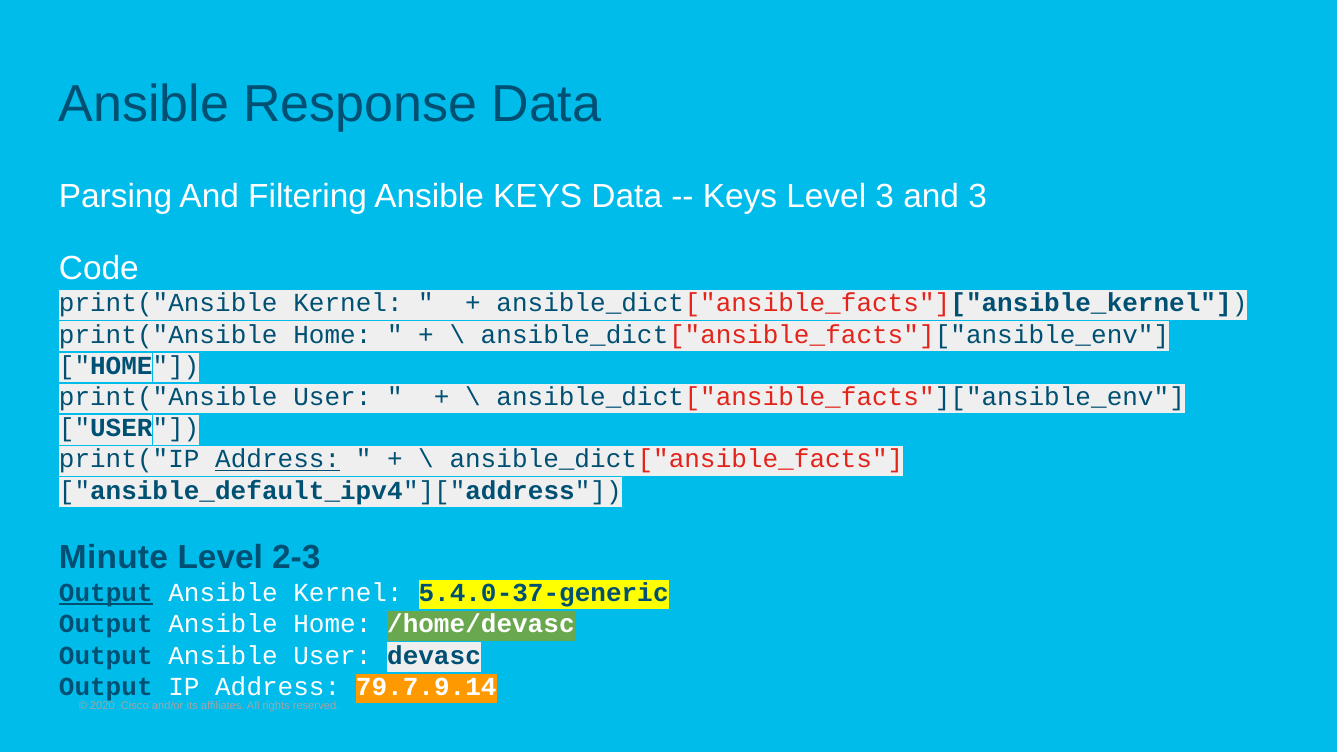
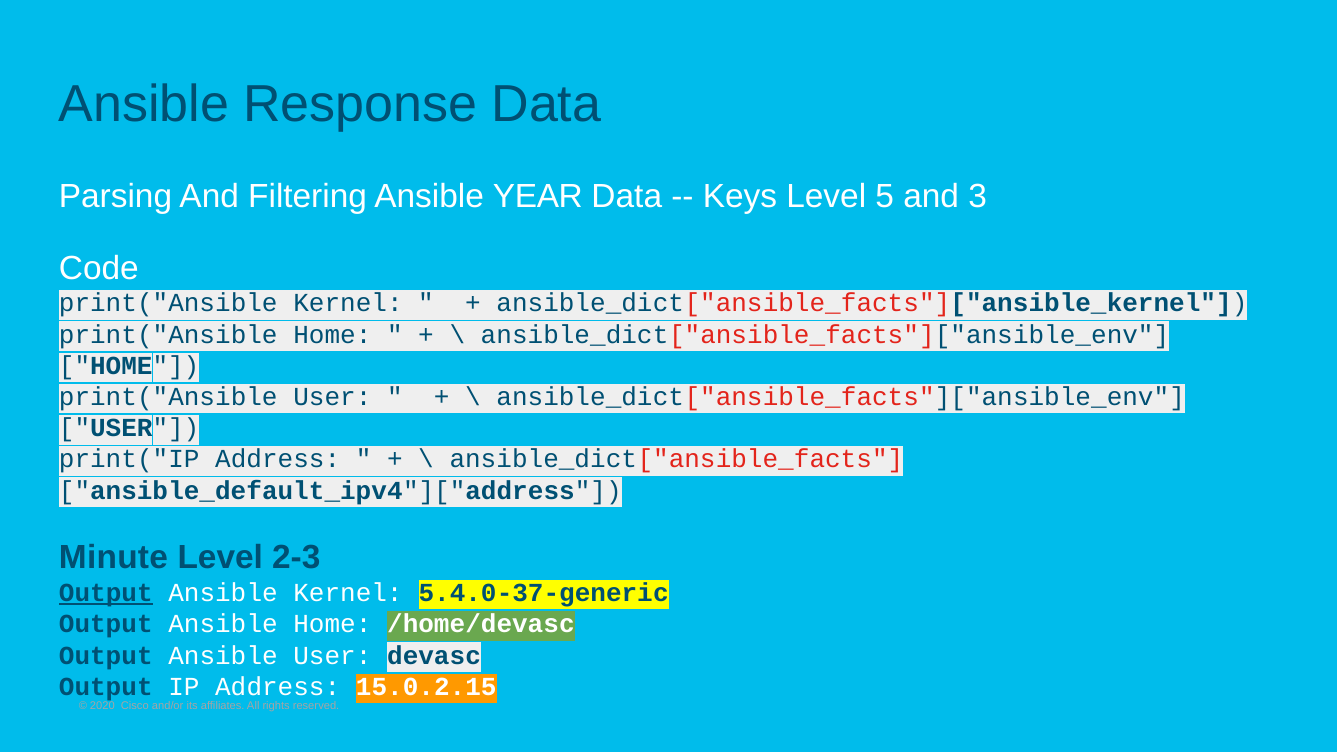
Ansible KEYS: KEYS -> YEAR
Level 3: 3 -> 5
Address at (278, 459) underline: present -> none
79.7.9.14: 79.7.9.14 -> 15.0.2.15
